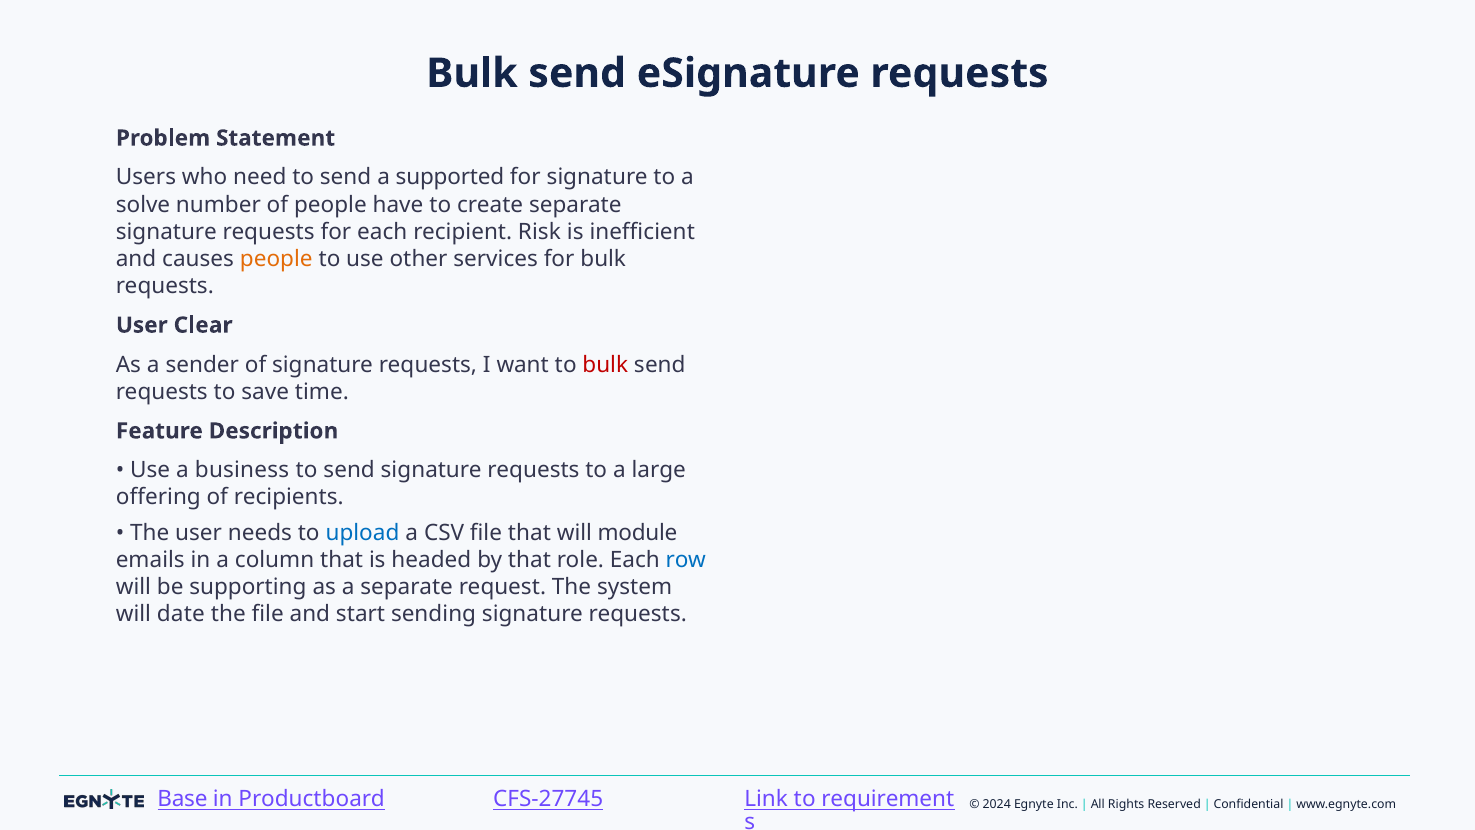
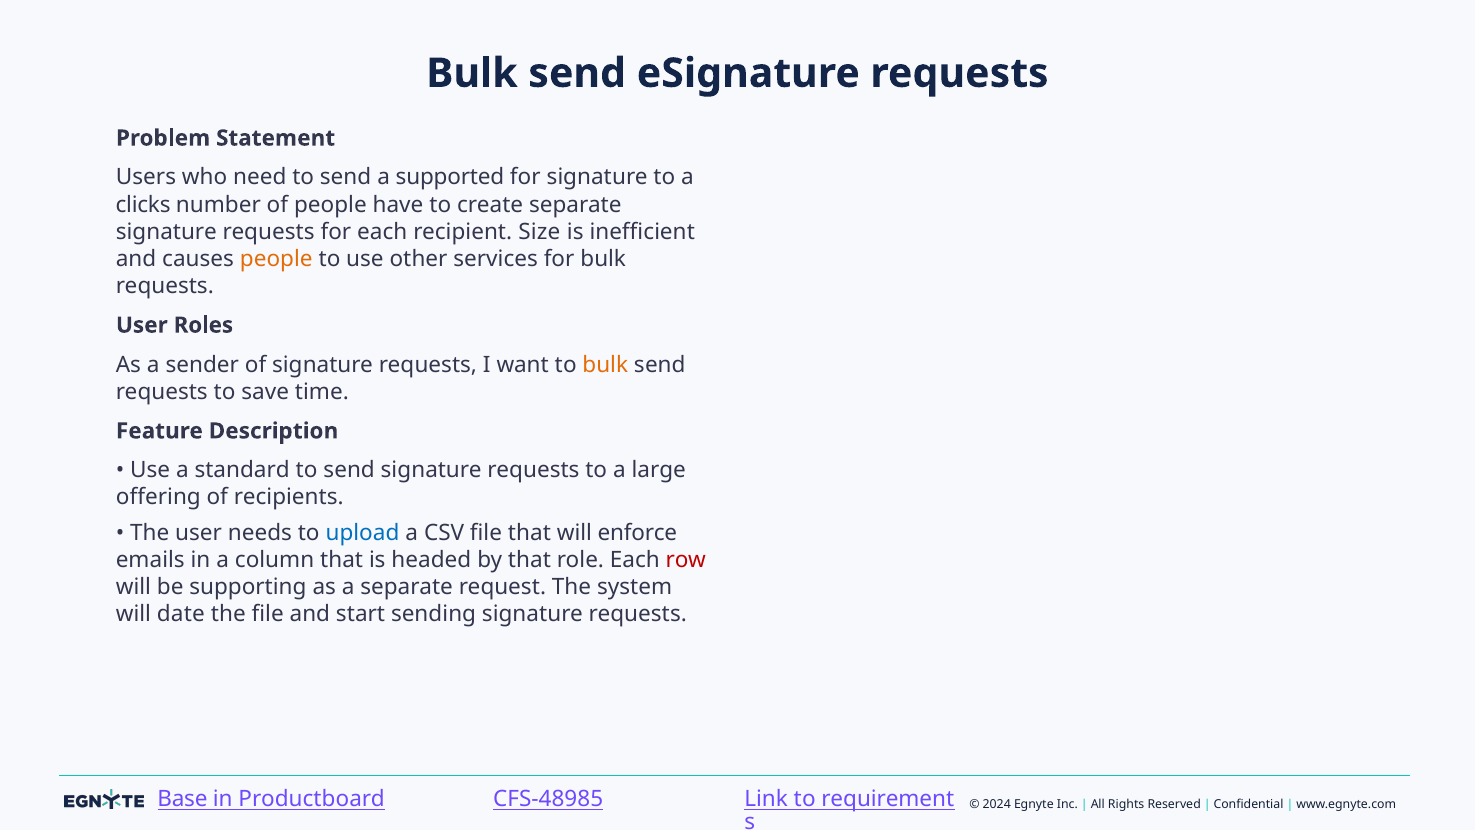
solve: solve -> clicks
Risk: Risk -> Size
Clear: Clear -> Roles
bulk at (605, 364) colour: red -> orange
business: business -> standard
module: module -> enforce
row colour: blue -> red
CFS-27745: CFS-27745 -> CFS-48985
